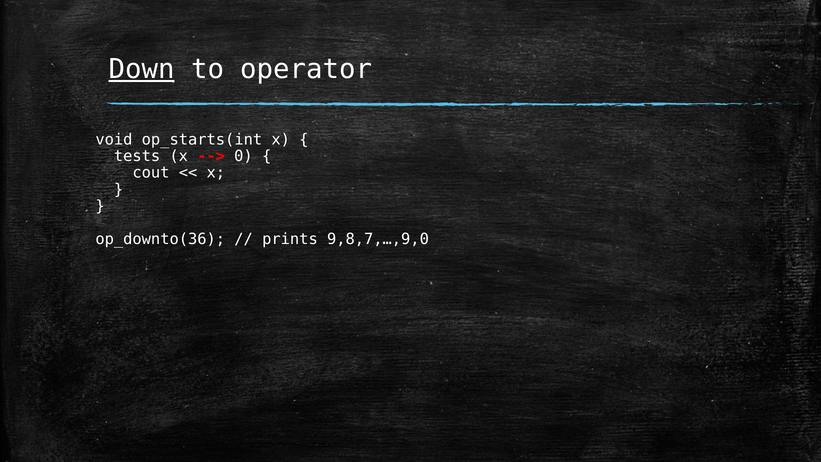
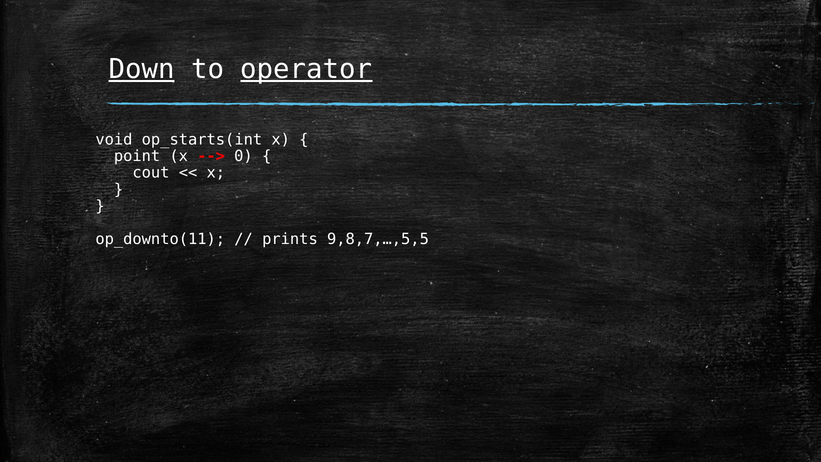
operator underline: none -> present
tests: tests -> point
op_downto(36: op_downto(36 -> op_downto(11
9,8,7,…,9,0: 9,8,7,…,9,0 -> 9,8,7,…,5,5
